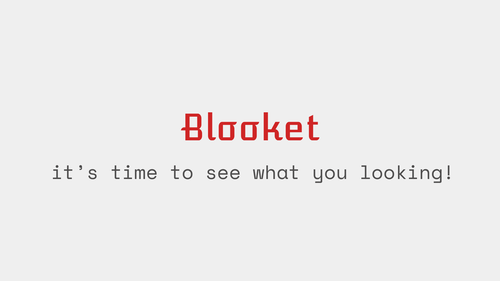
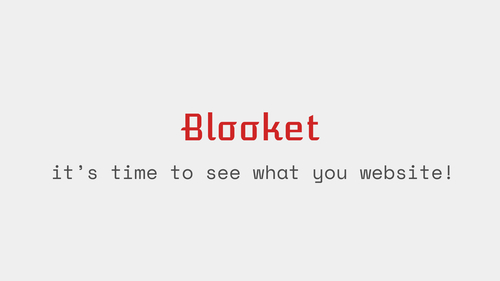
looking: looking -> website
